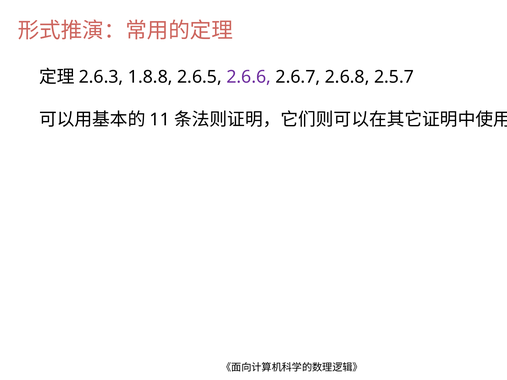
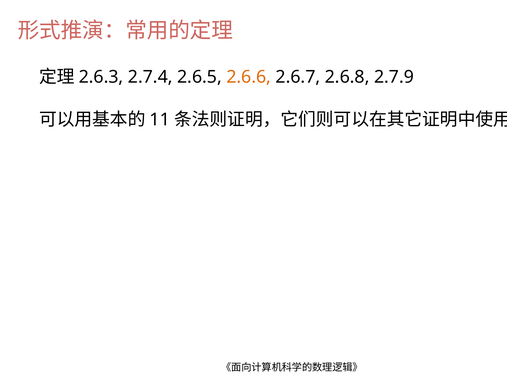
1.8.8: 1.8.8 -> 2.7.4
2.6.6 colour: purple -> orange
2.5.7: 2.5.7 -> 2.7.9
